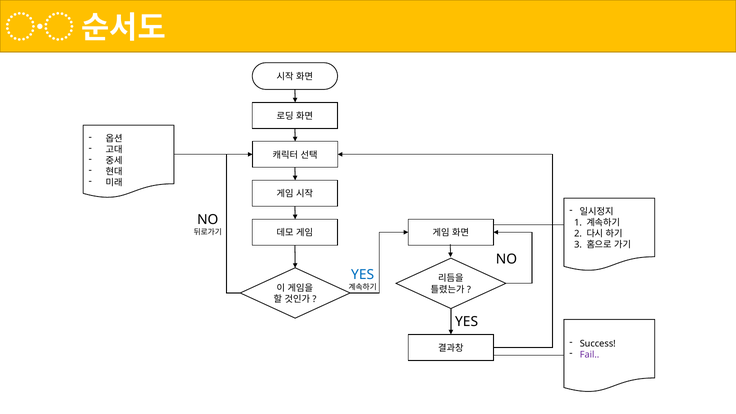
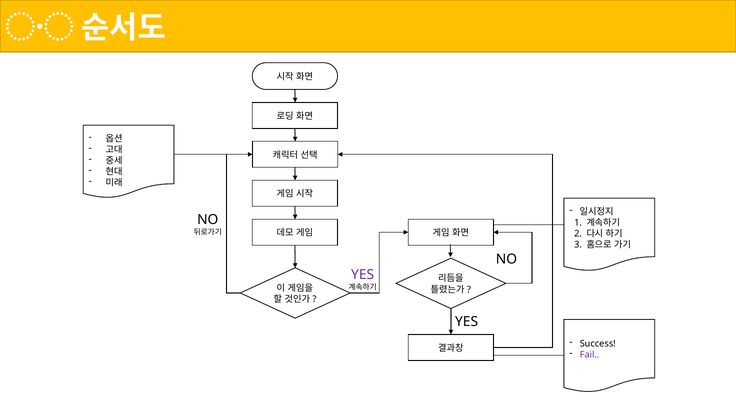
YES at (363, 275) colour: blue -> purple
